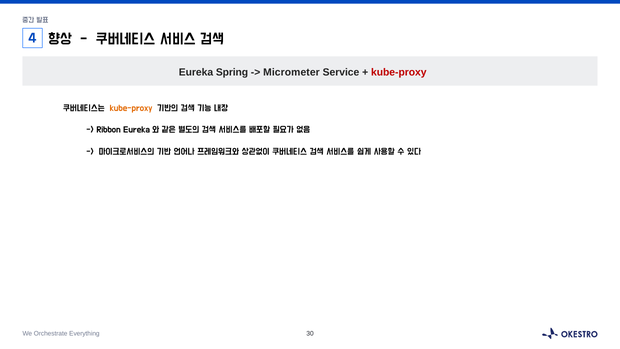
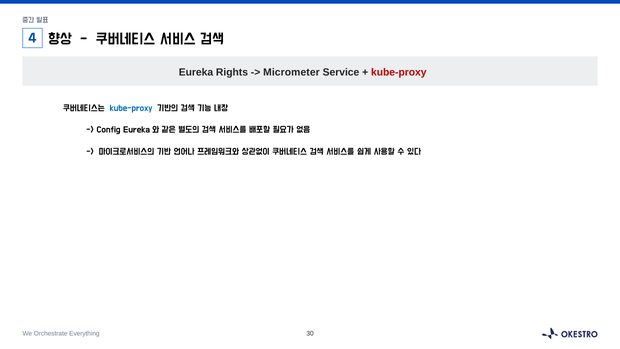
Spring: Spring -> Rights
kube-proxy at (131, 108) colour: orange -> blue
Ribbon: Ribbon -> Config
